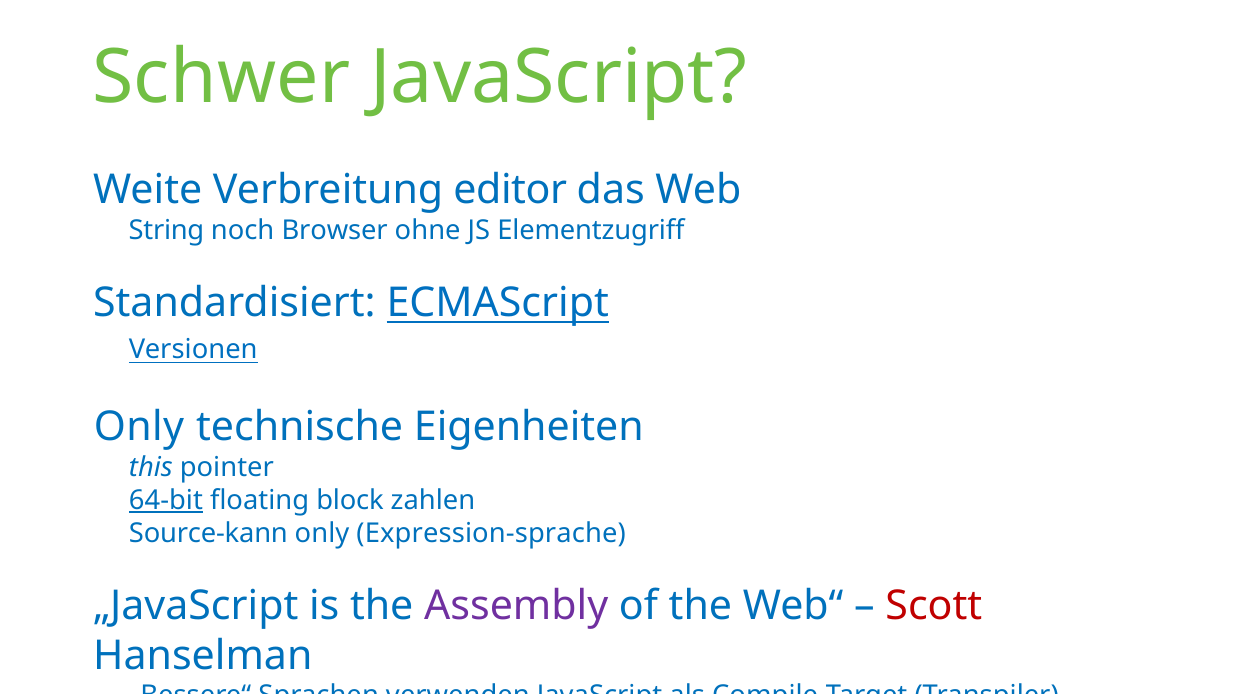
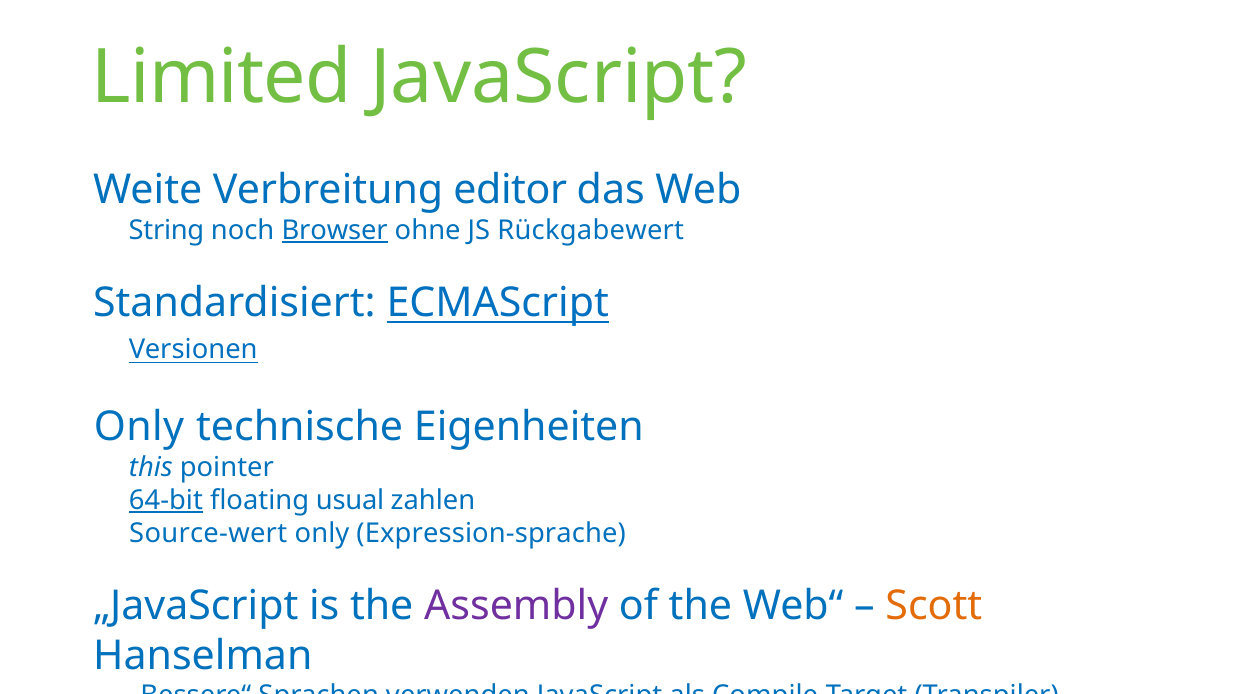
Schwer: Schwer -> Limited
Browser underline: none -> present
Elementzugriff: Elementzugriff -> Rückgabewert
block: block -> usual
Source-kann: Source-kann -> Source-wert
Scott colour: red -> orange
